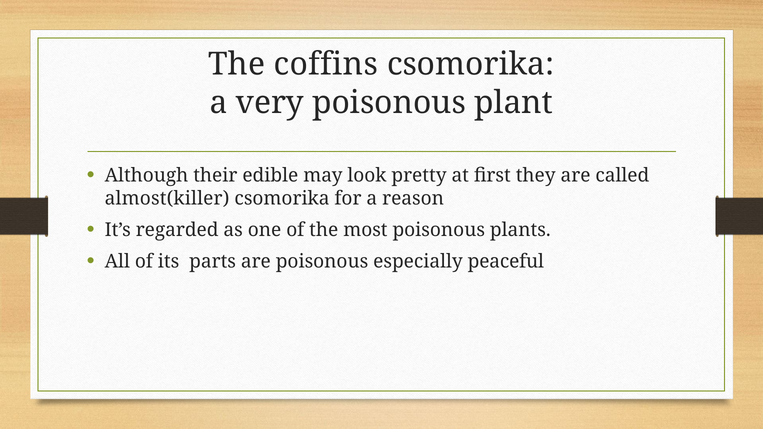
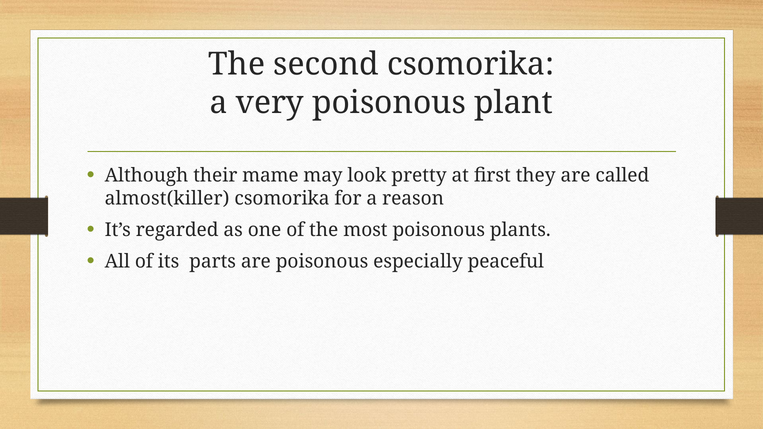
coffins: coffins -> second
edible: edible -> mame
